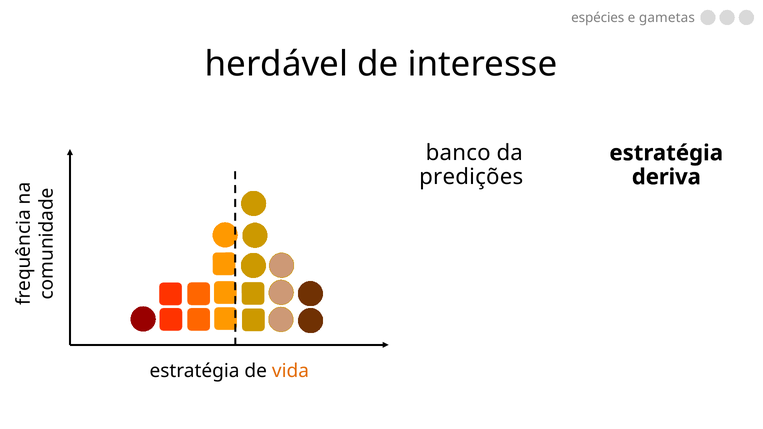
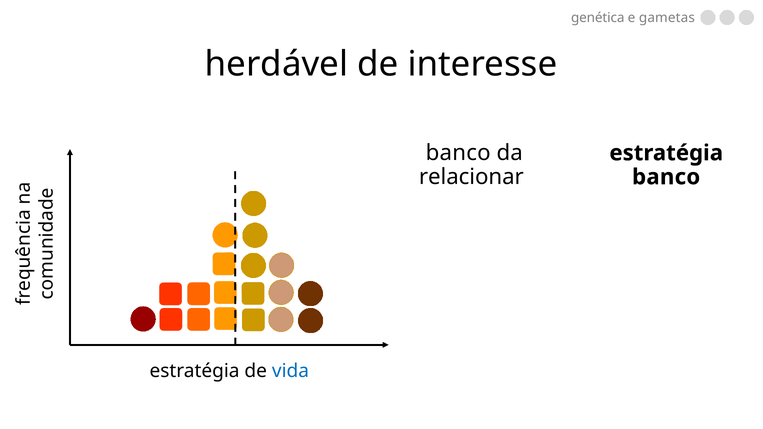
espécies: espécies -> genética
predições: predições -> relacionar
deriva at (666, 177): deriva -> banco
vida colour: orange -> blue
